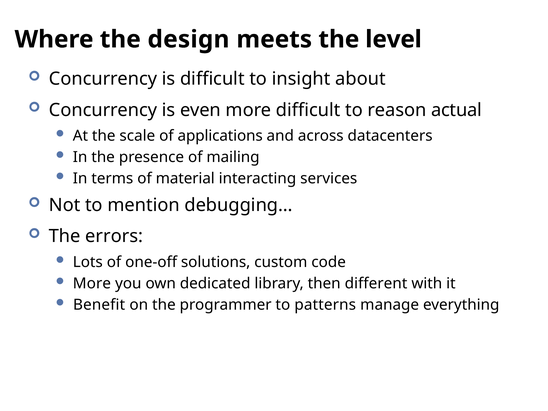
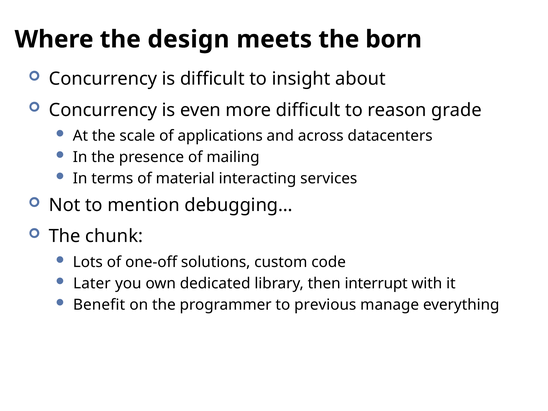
level: level -> born
actual: actual -> grade
errors: errors -> chunk
More at (92, 283): More -> Later
different: different -> interrupt
patterns: patterns -> previous
